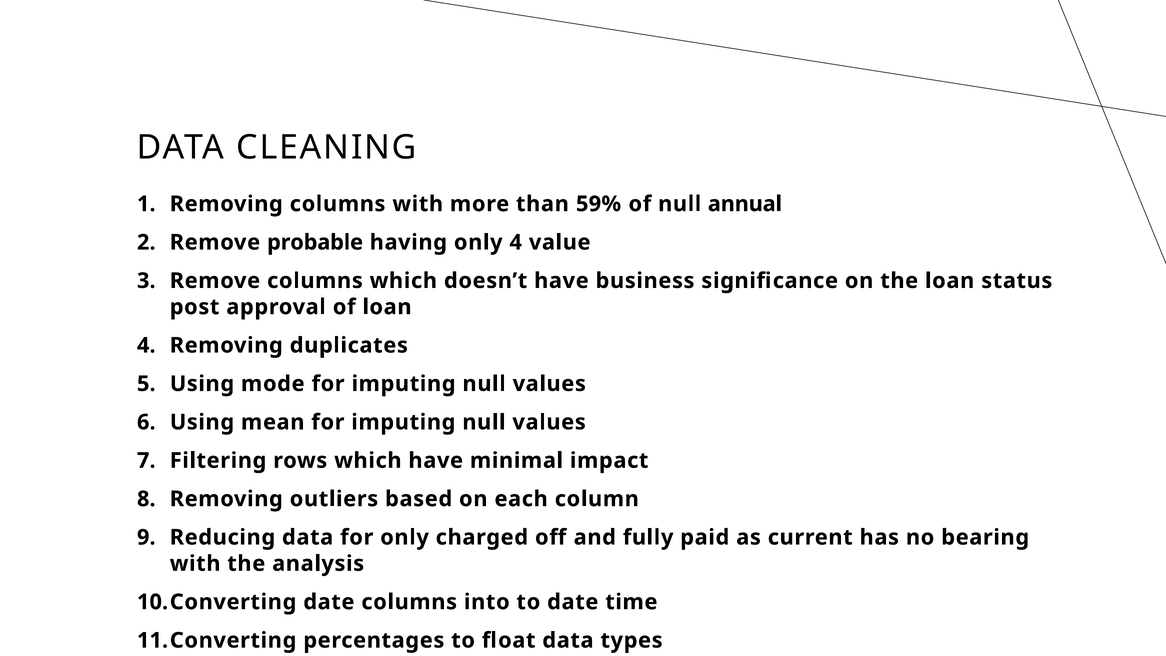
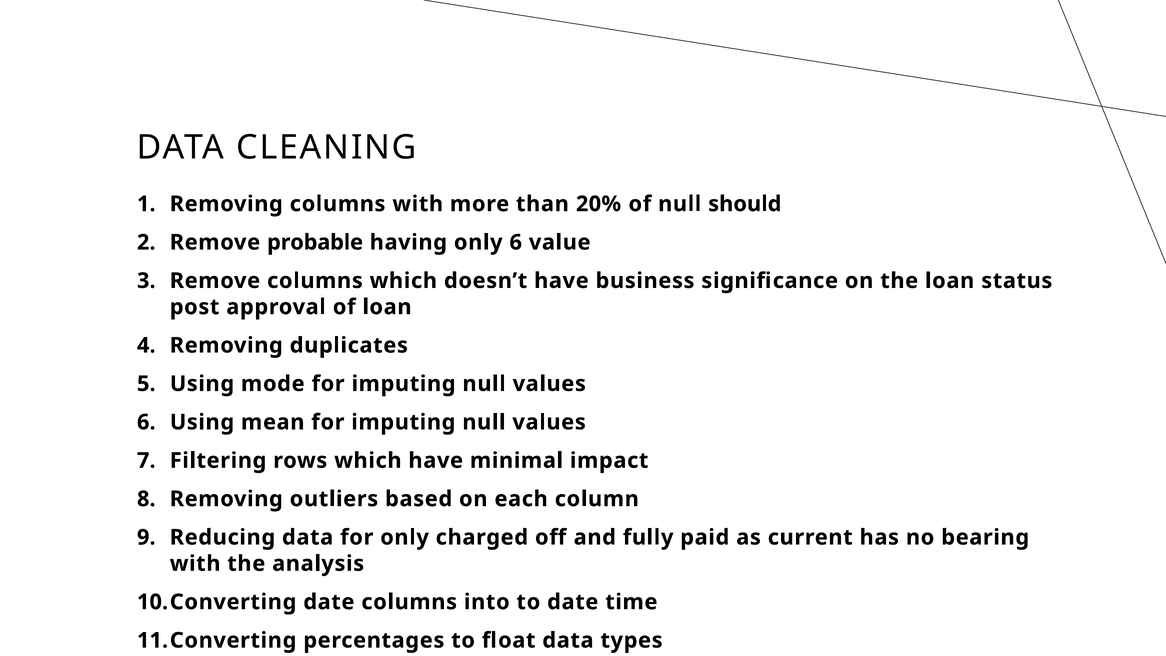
59%: 59% -> 20%
annual: annual -> should
only 4: 4 -> 6
